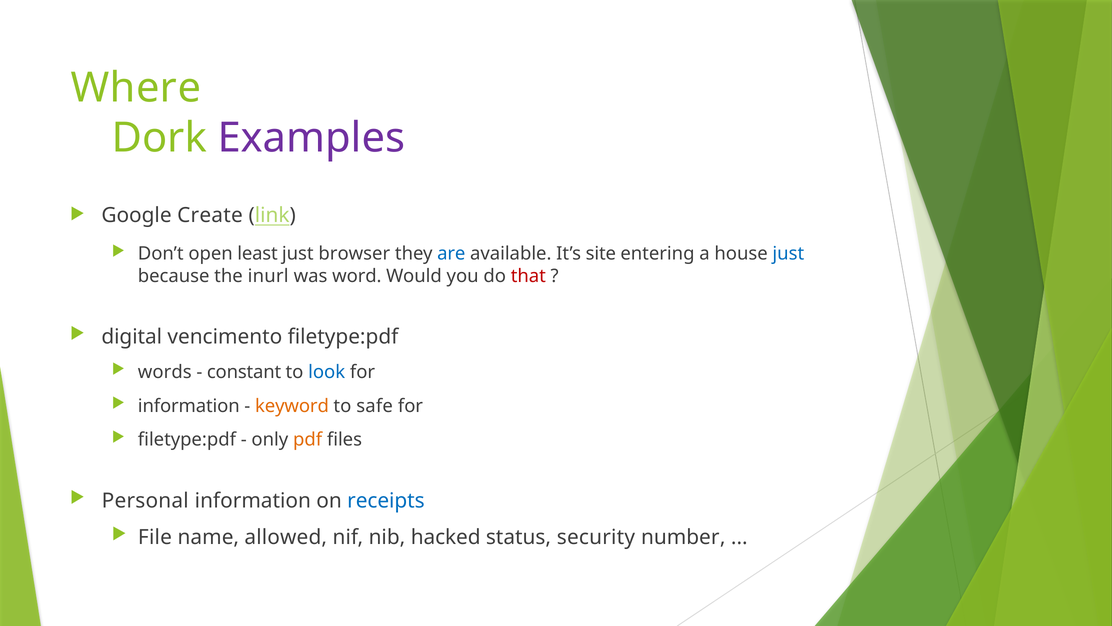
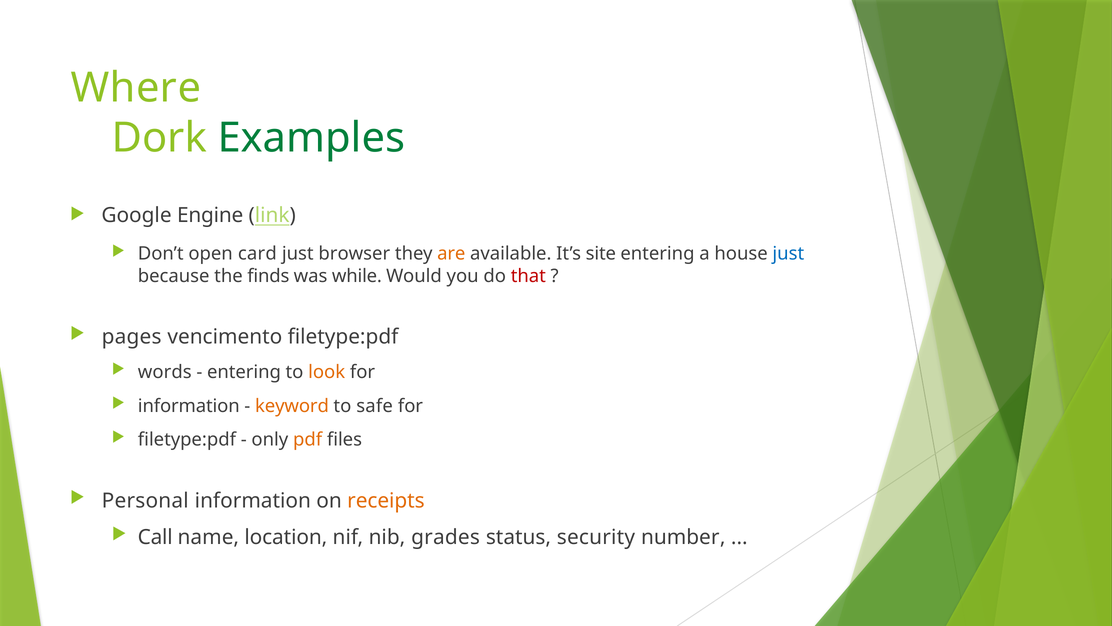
Examples colour: purple -> green
Create: Create -> Engine
least: least -> card
are colour: blue -> orange
inurl: inurl -> finds
word: word -> while
digital: digital -> pages
constant at (244, 372): constant -> entering
look colour: blue -> orange
receipts colour: blue -> orange
File: File -> Call
allowed: allowed -> location
hacked: hacked -> grades
